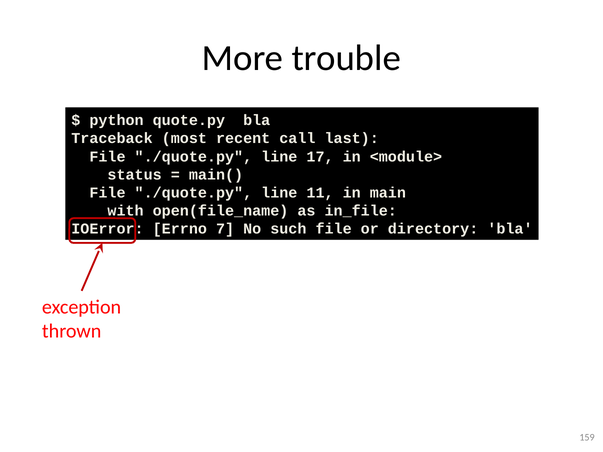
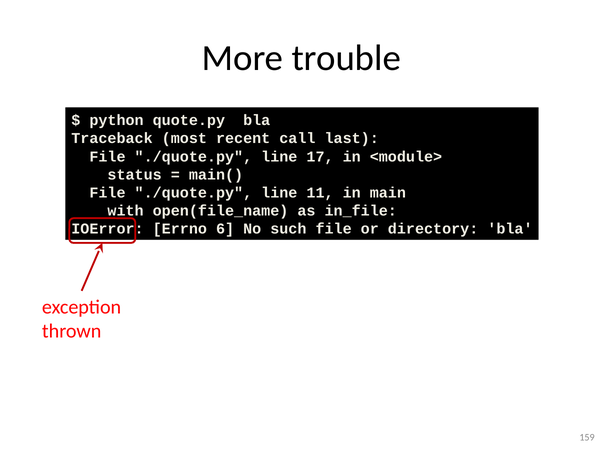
7: 7 -> 6
